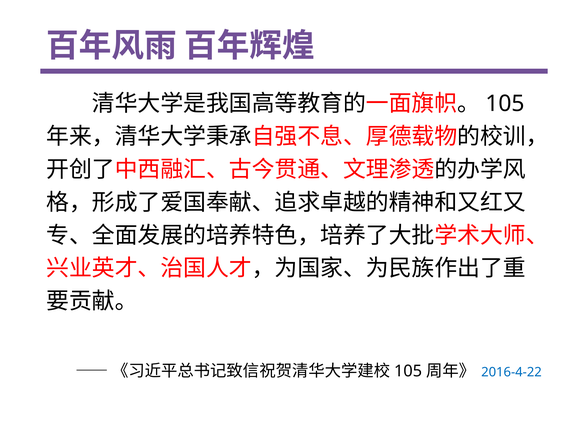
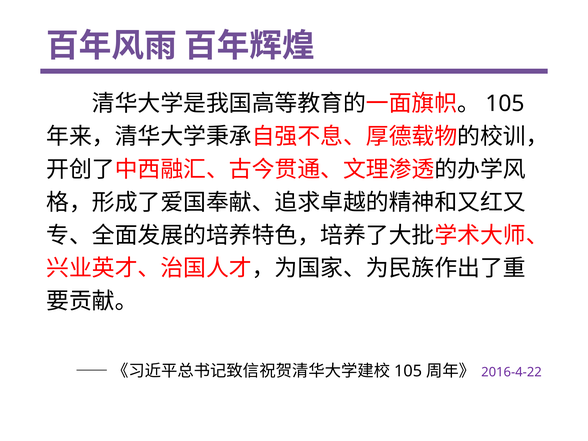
2016-4-22 colour: blue -> purple
